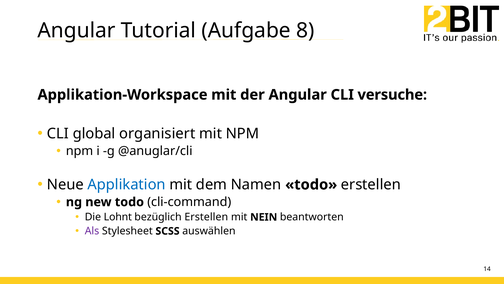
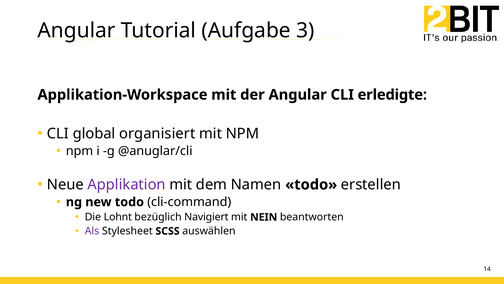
8: 8 -> 3
versuche: versuche -> erledigte
Applikation colour: blue -> purple
bezüglich Erstellen: Erstellen -> Navigiert
